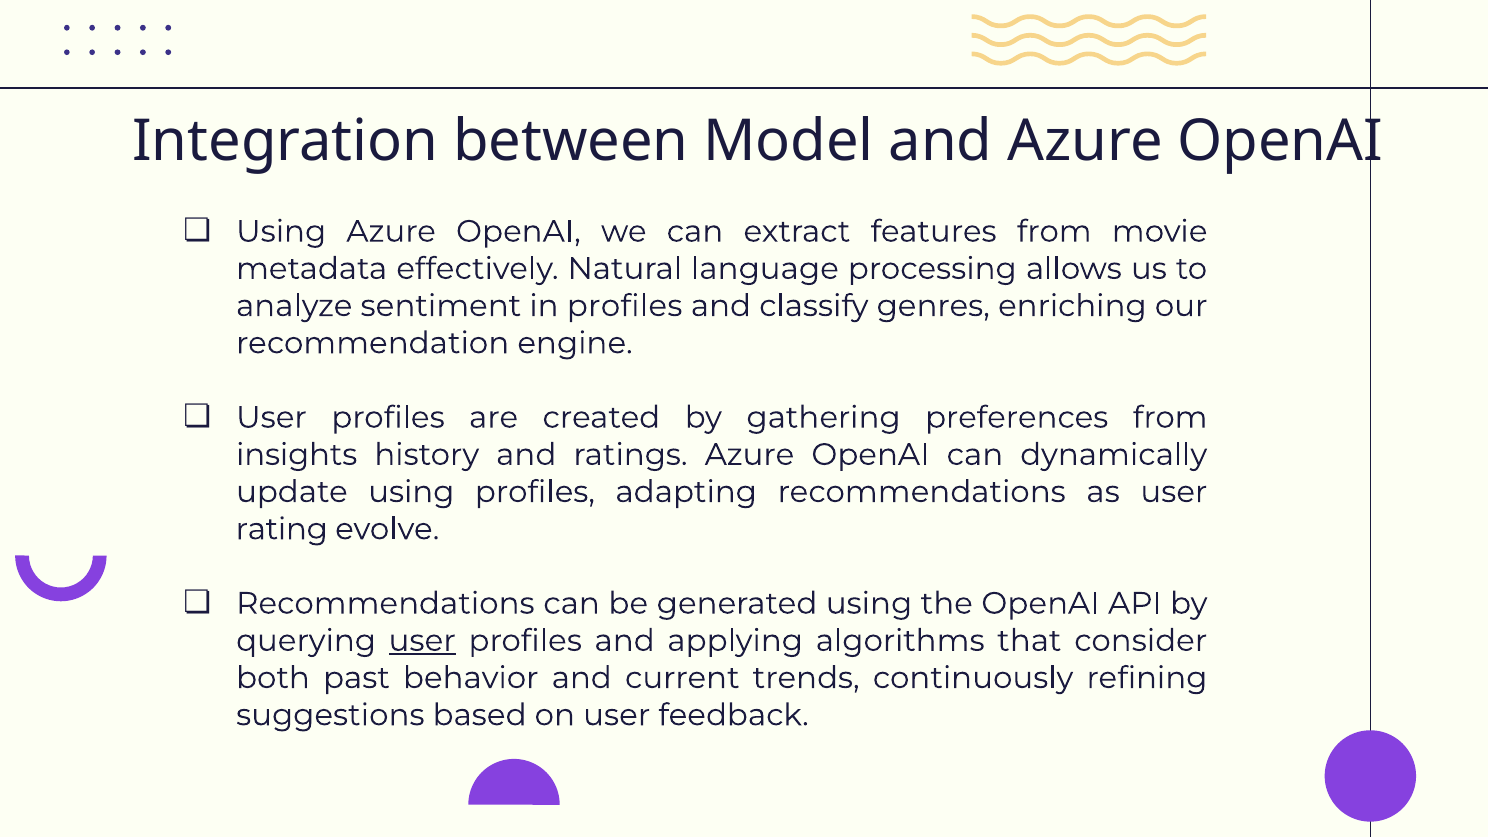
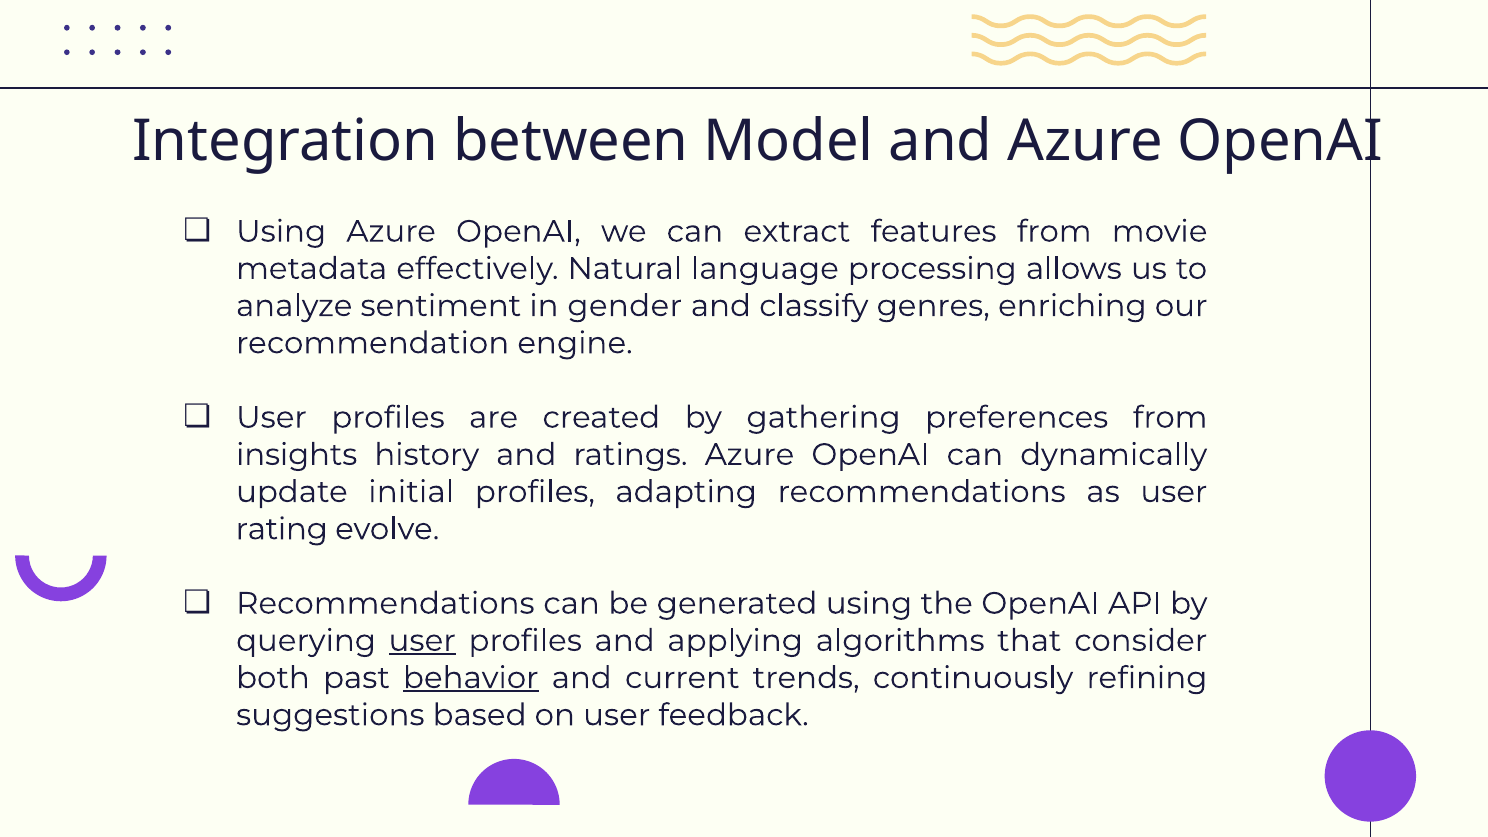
in profiles: profiles -> gender
update using: using -> initial
behavior underline: none -> present
